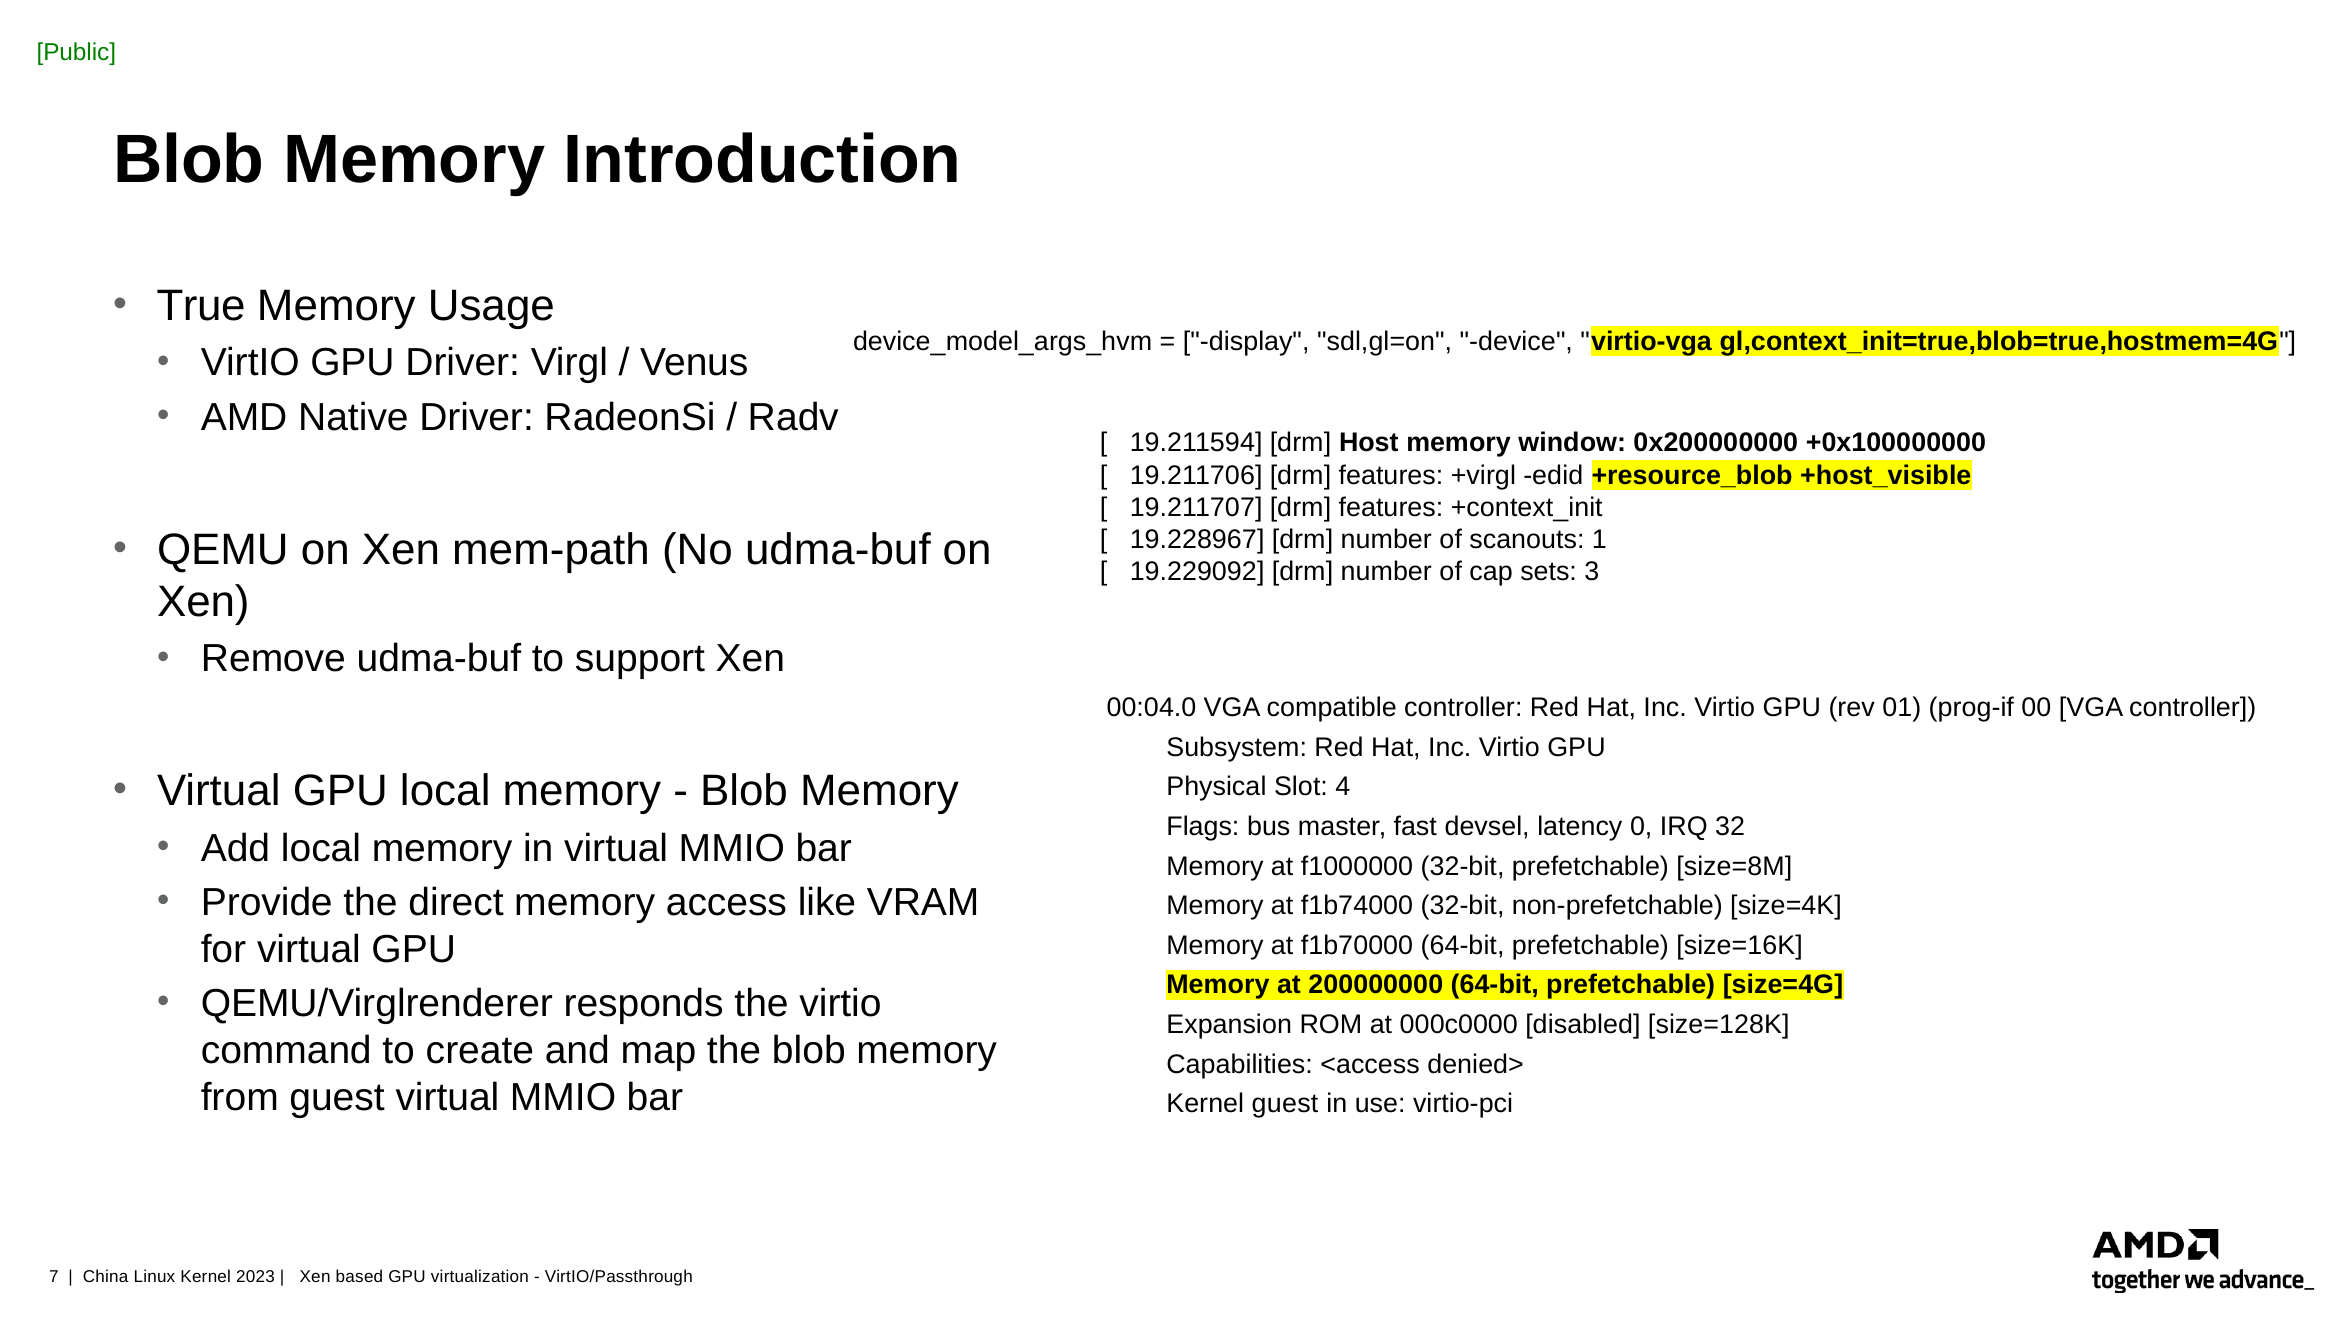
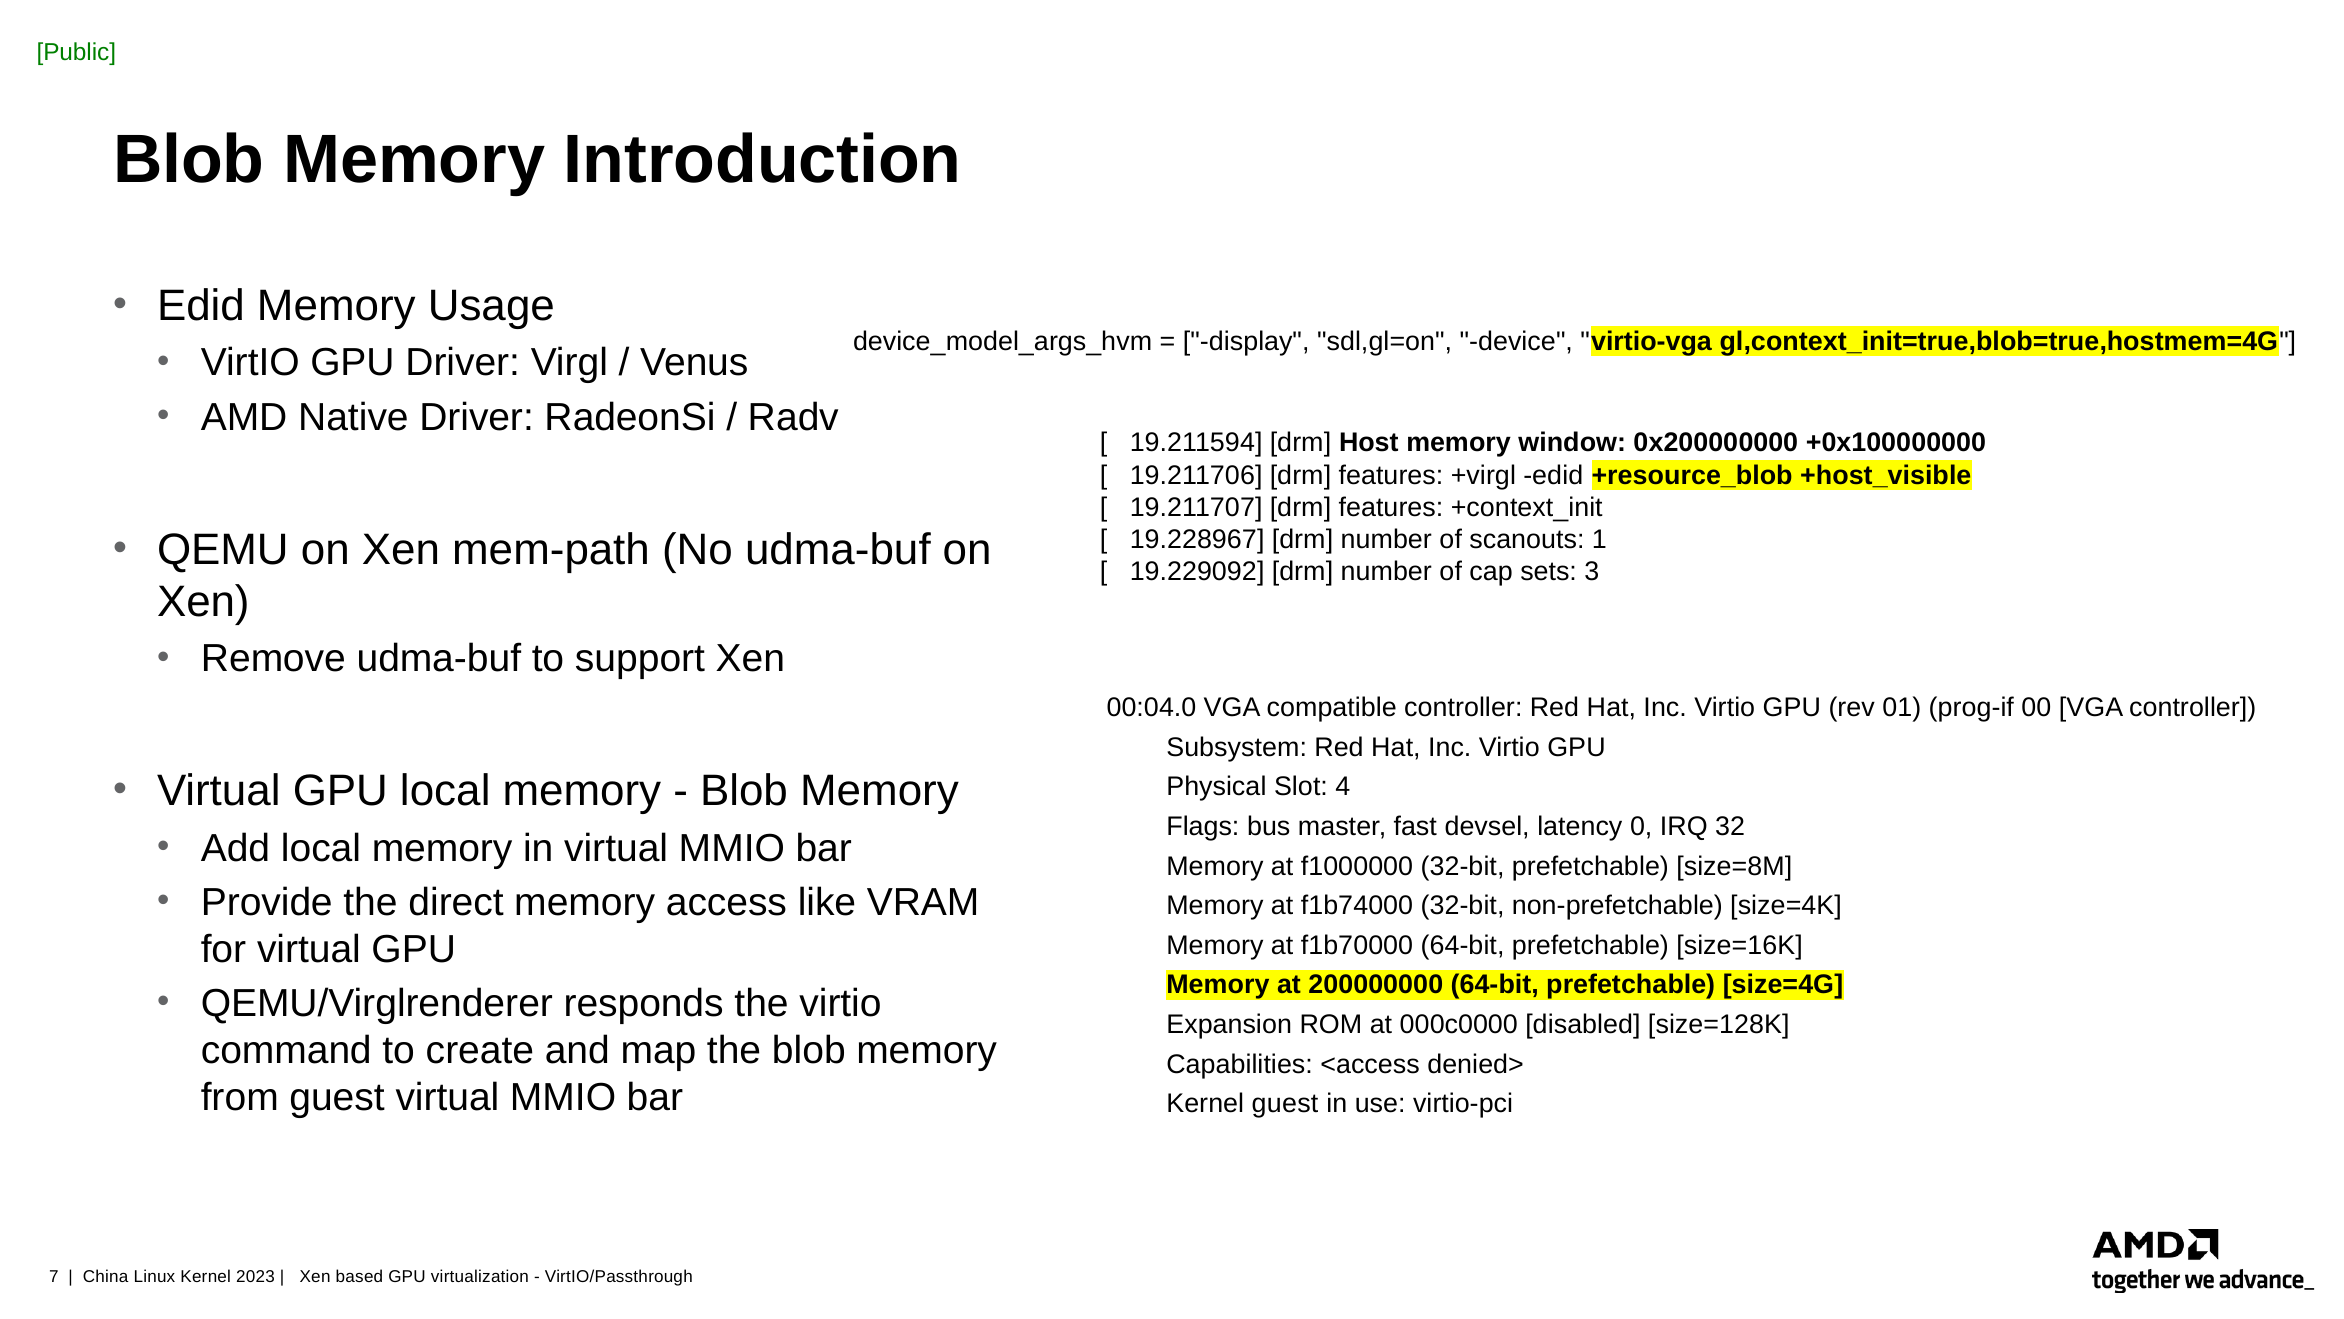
True at (201, 306): True -> Edid
